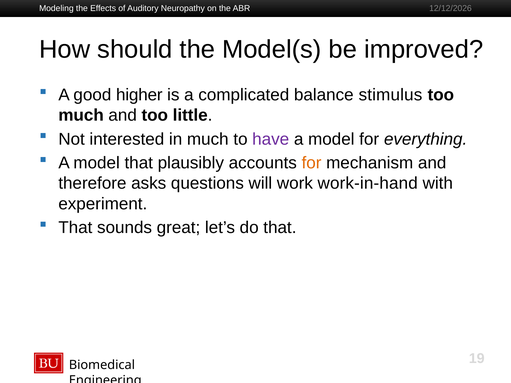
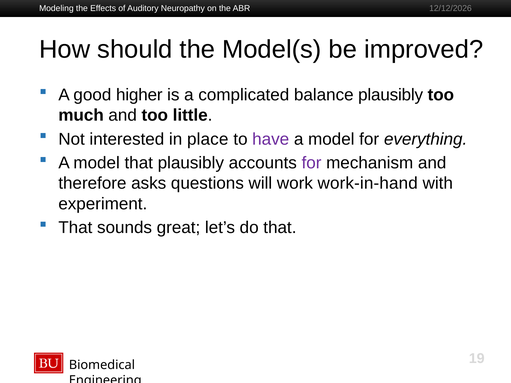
balance stimulus: stimulus -> plausibly
in much: much -> place
for at (312, 163) colour: orange -> purple
